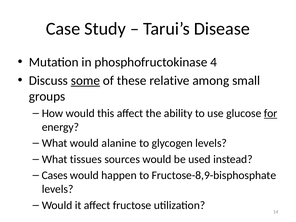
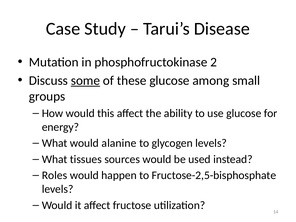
4: 4 -> 2
these relative: relative -> glucose
for underline: present -> none
Cases: Cases -> Roles
Fructose-8,9-bisphosphate: Fructose-8,9-bisphosphate -> Fructose-2,5-bisphosphate
